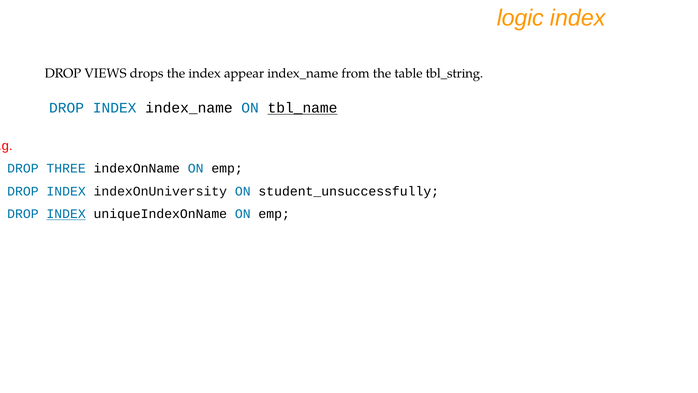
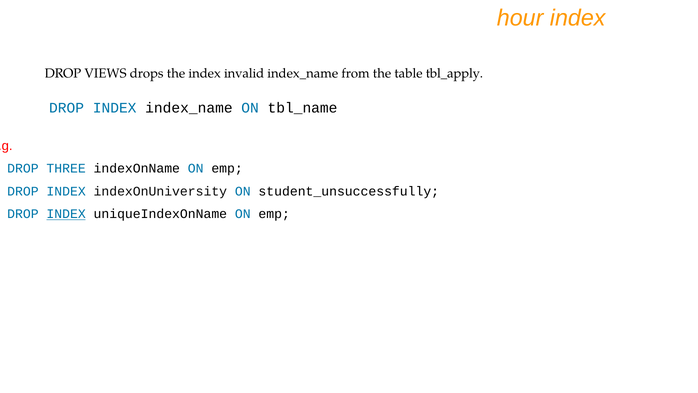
logic: logic -> hour
appear: appear -> invalid
tbl_string: tbl_string -> tbl_apply
tbl_name underline: present -> none
